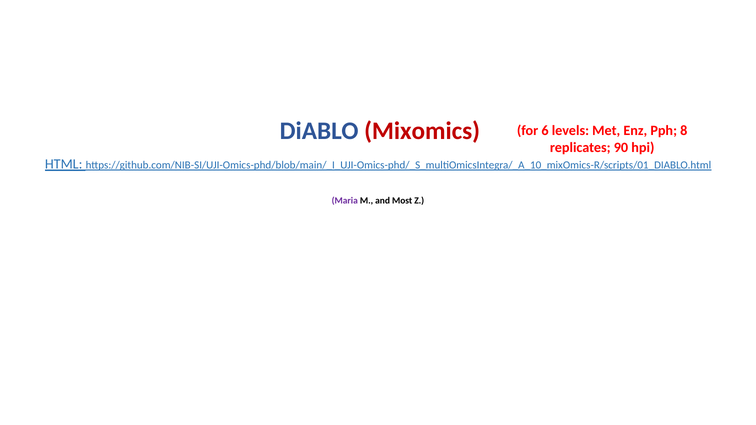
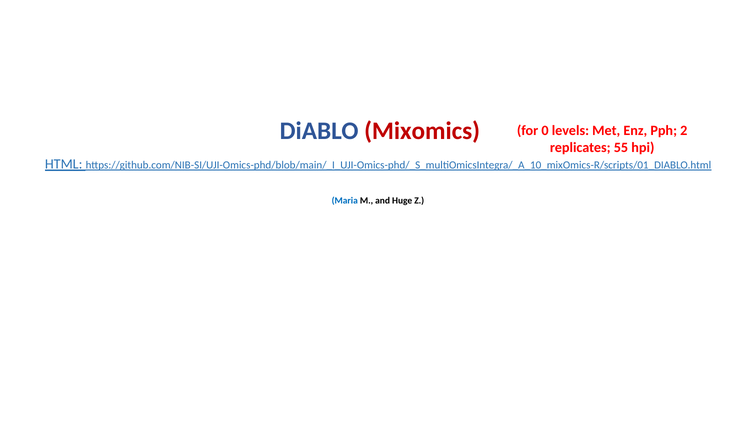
6: 6 -> 0
8: 8 -> 2
90: 90 -> 55
Maria colour: purple -> blue
Most: Most -> Huge
